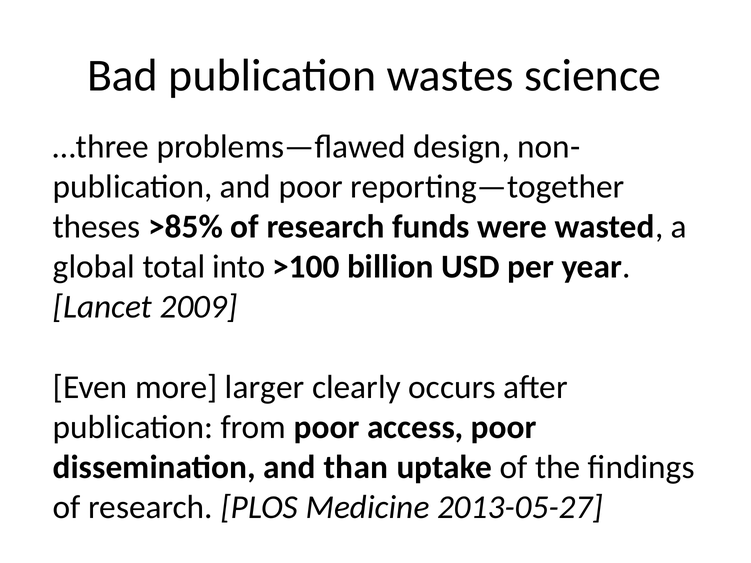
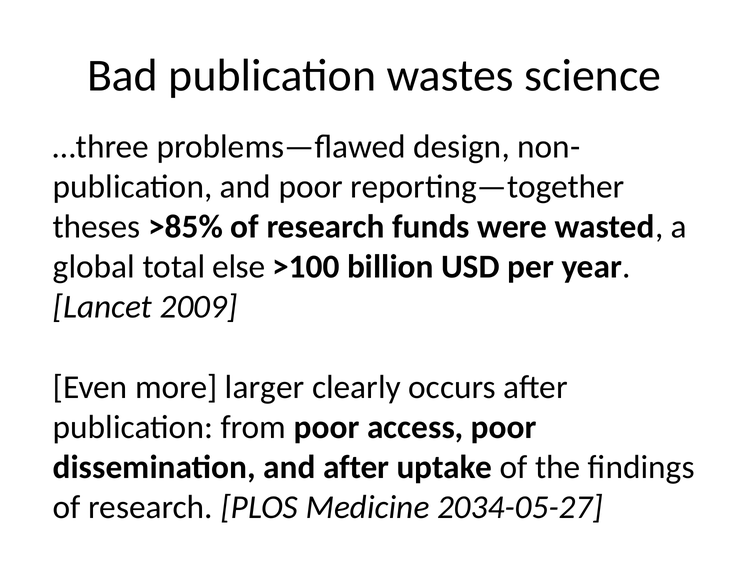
into: into -> else
and than: than -> after
2013-05-27: 2013-05-27 -> 2034-05-27
